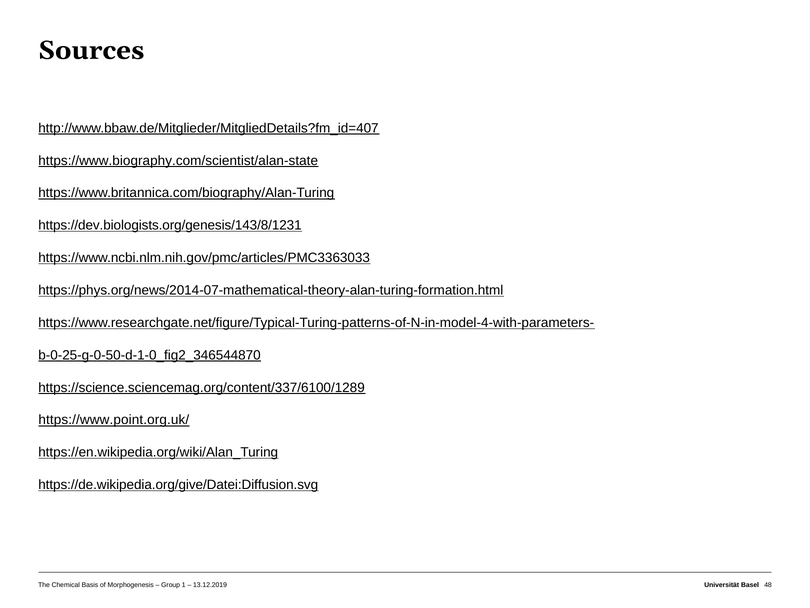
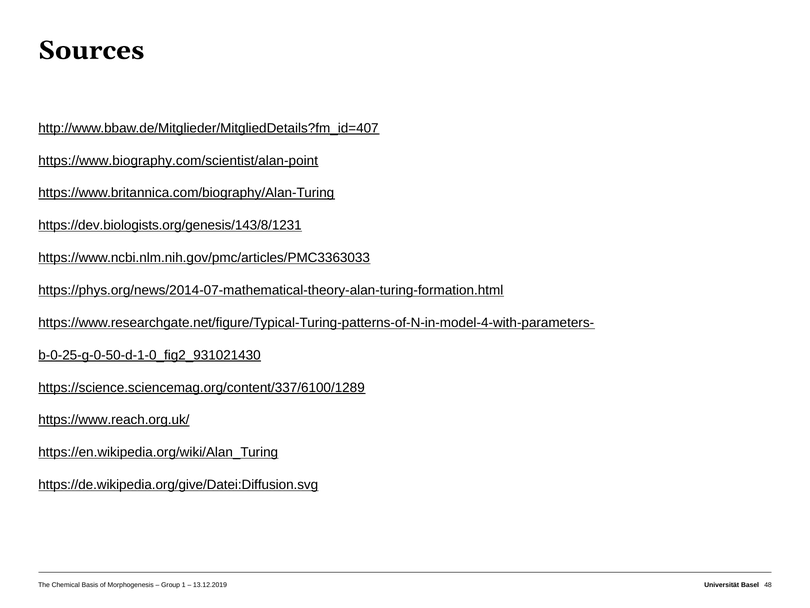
https://www.biography.com/scientist/alan-state: https://www.biography.com/scientist/alan-state -> https://www.biography.com/scientist/alan-point
b-0-25-g-0-50-d-1-0_fig2_346544870: b-0-25-g-0-50-d-1-0_fig2_346544870 -> b-0-25-g-0-50-d-1-0_fig2_931021430
https://www.point.org.uk/: https://www.point.org.uk/ -> https://www.reach.org.uk/
